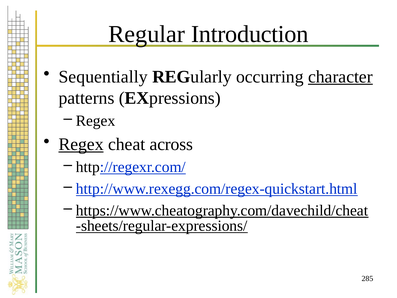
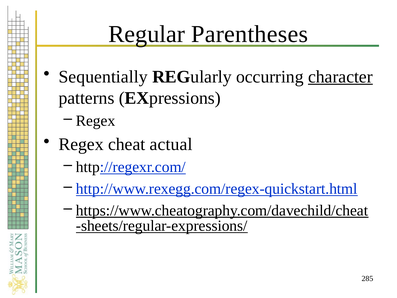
Introduction: Introduction -> Parentheses
Regex at (81, 144) underline: present -> none
across: across -> actual
